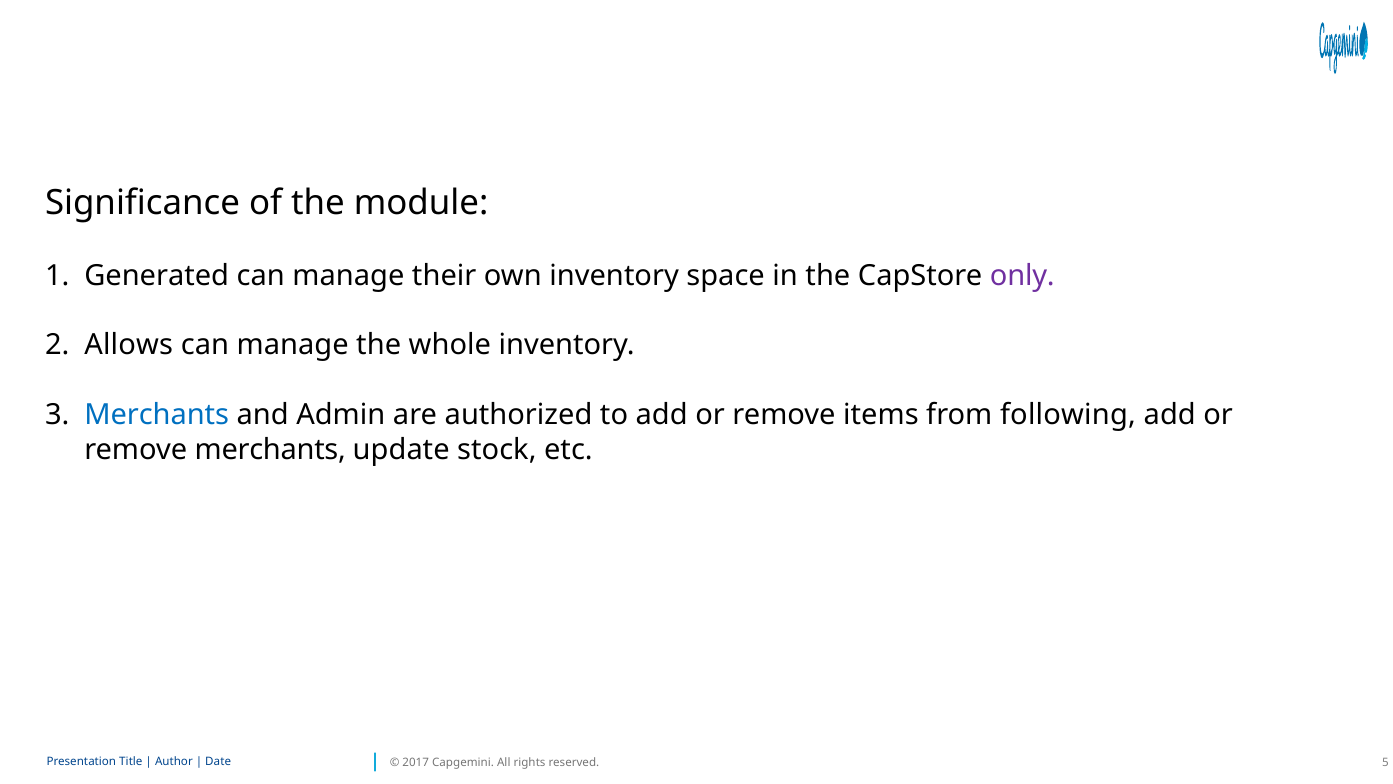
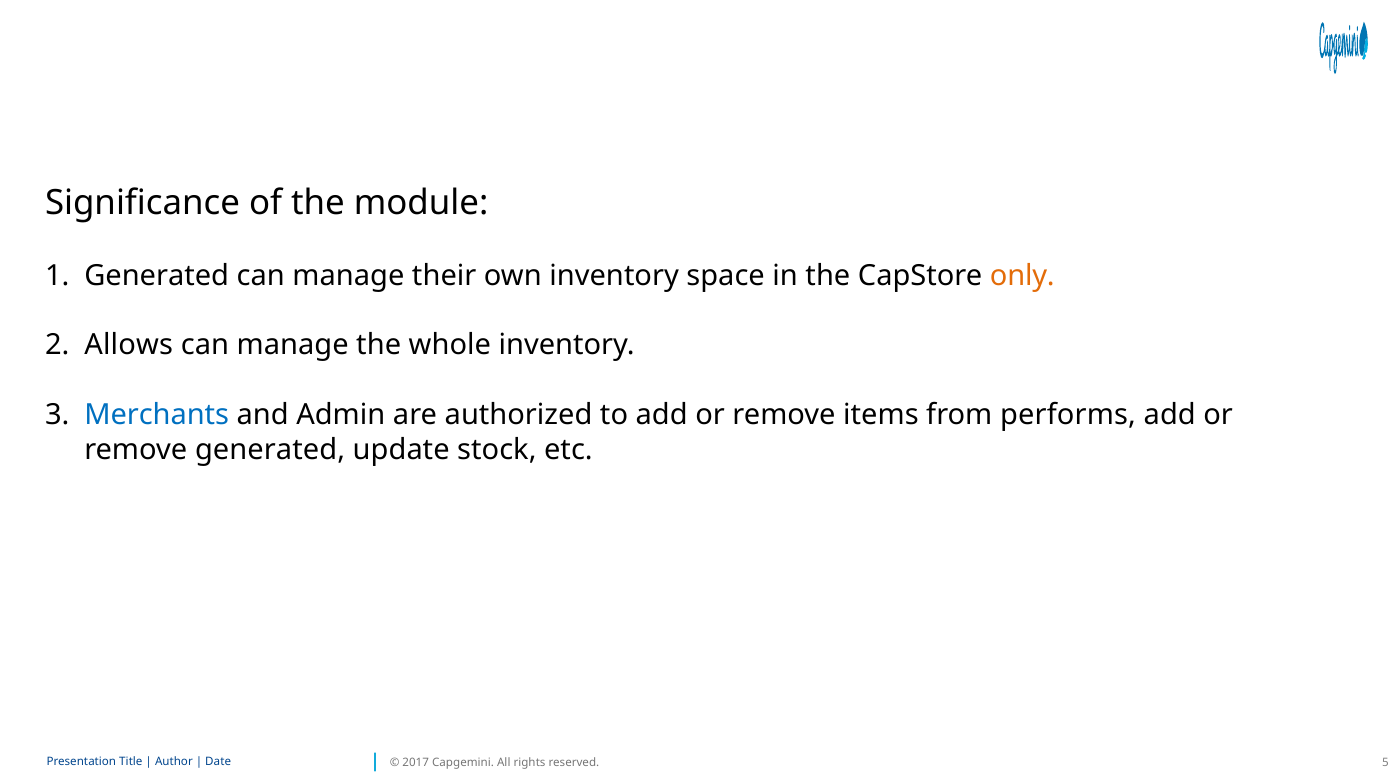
only colour: purple -> orange
following: following -> performs
remove merchants: merchants -> generated
